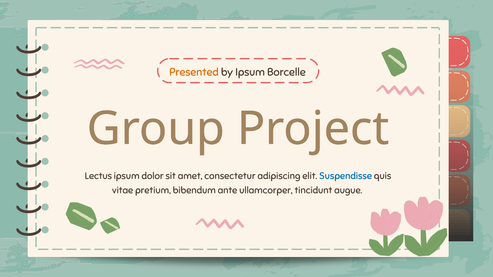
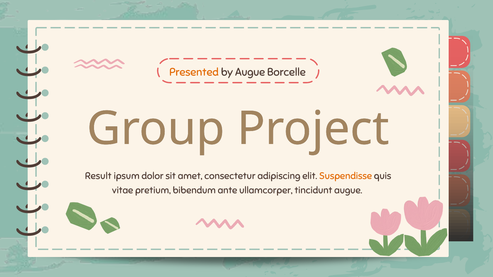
by Ipsum: Ipsum -> Augue
Lectus: Lectus -> Result
Suspendisse colour: blue -> orange
